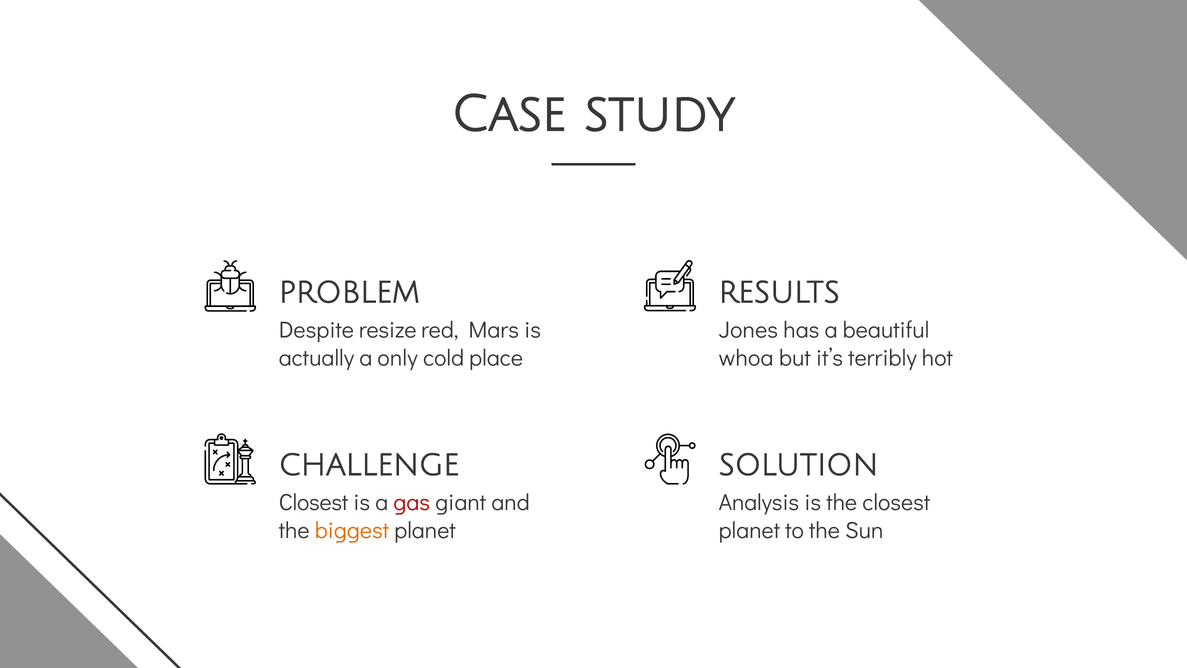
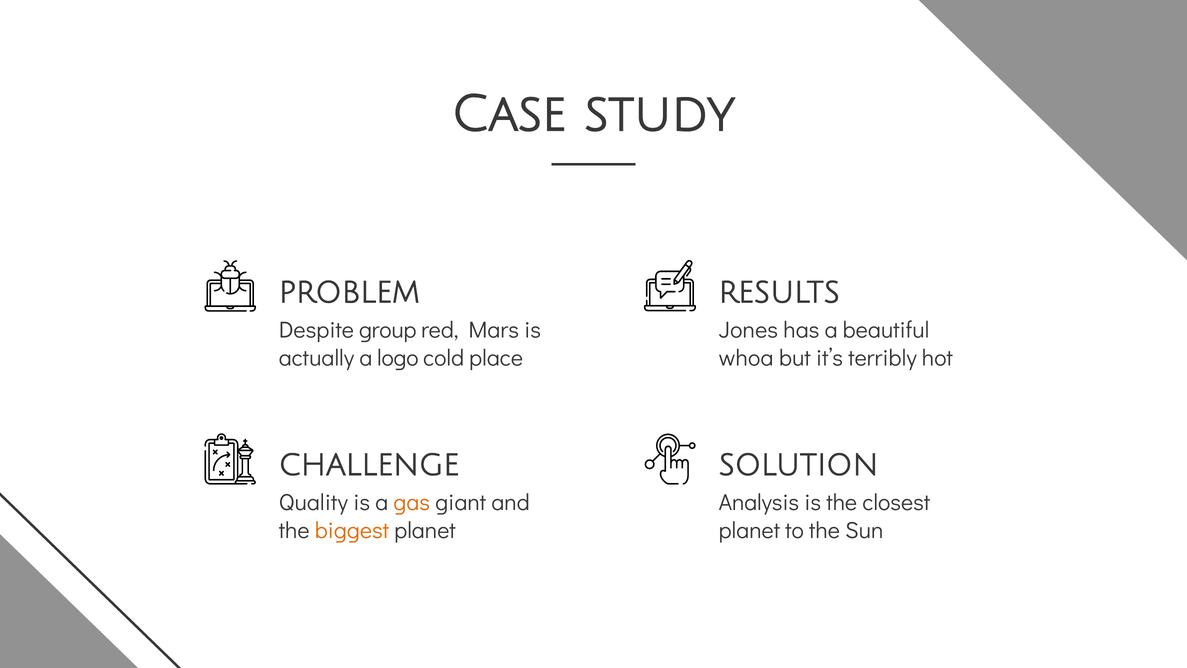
resize: resize -> group
only: only -> logo
Closest at (314, 503): Closest -> Quality
gas colour: red -> orange
